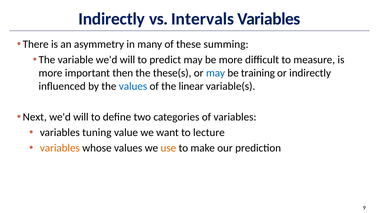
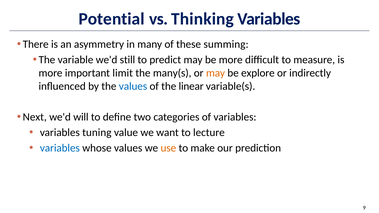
Indirectly at (112, 19): Indirectly -> Potential
Intervals: Intervals -> Thinking
variable we'd will: will -> still
then: then -> limit
these(s: these(s -> many(s
may at (215, 73) colour: blue -> orange
training: training -> explore
variables at (60, 148) colour: orange -> blue
